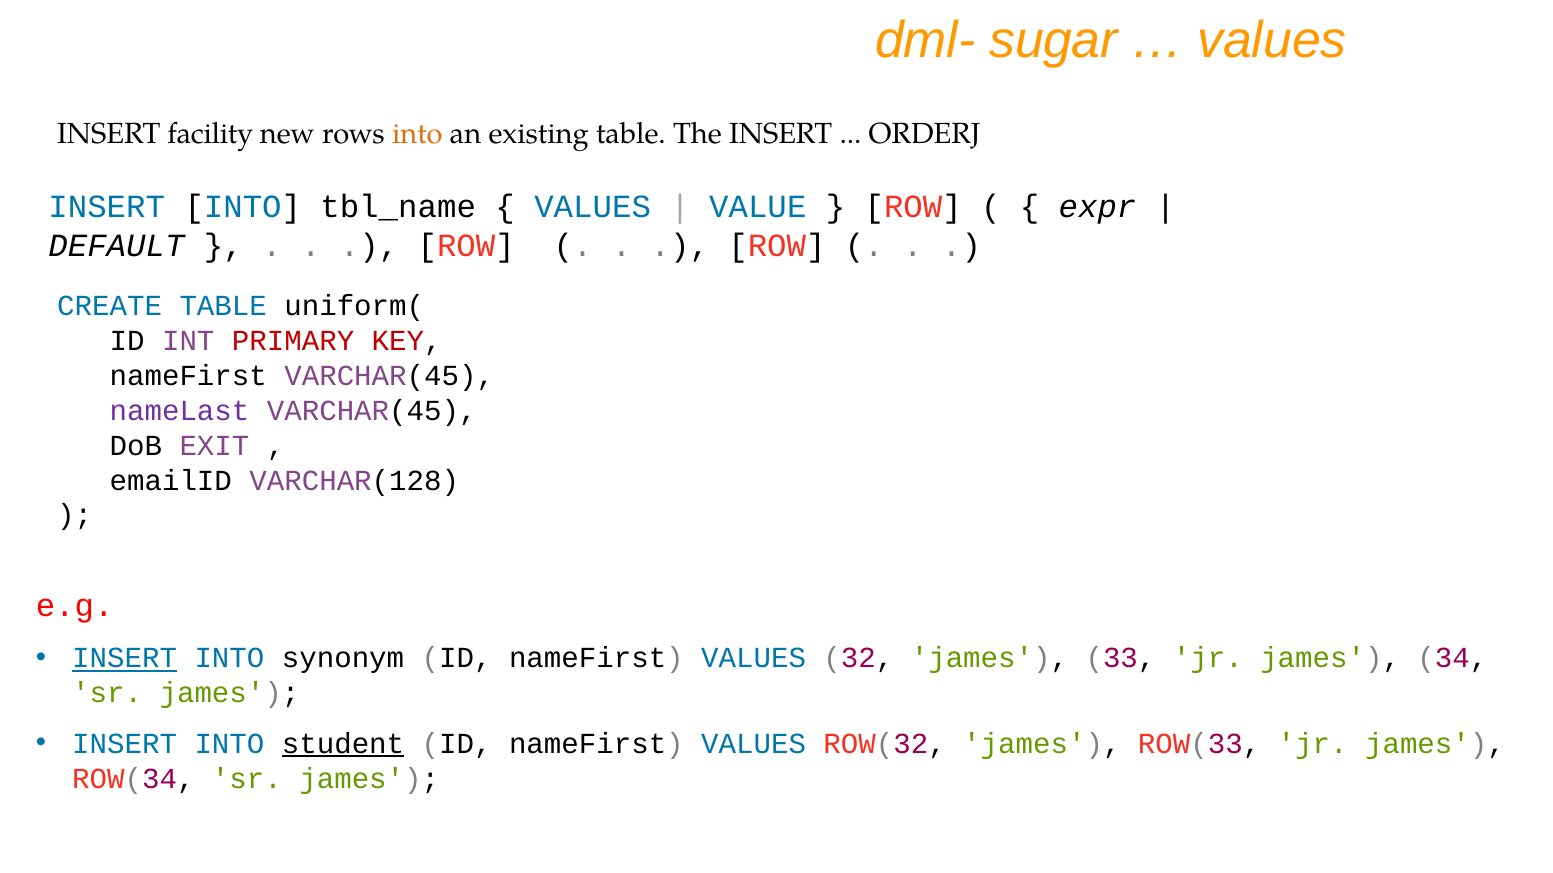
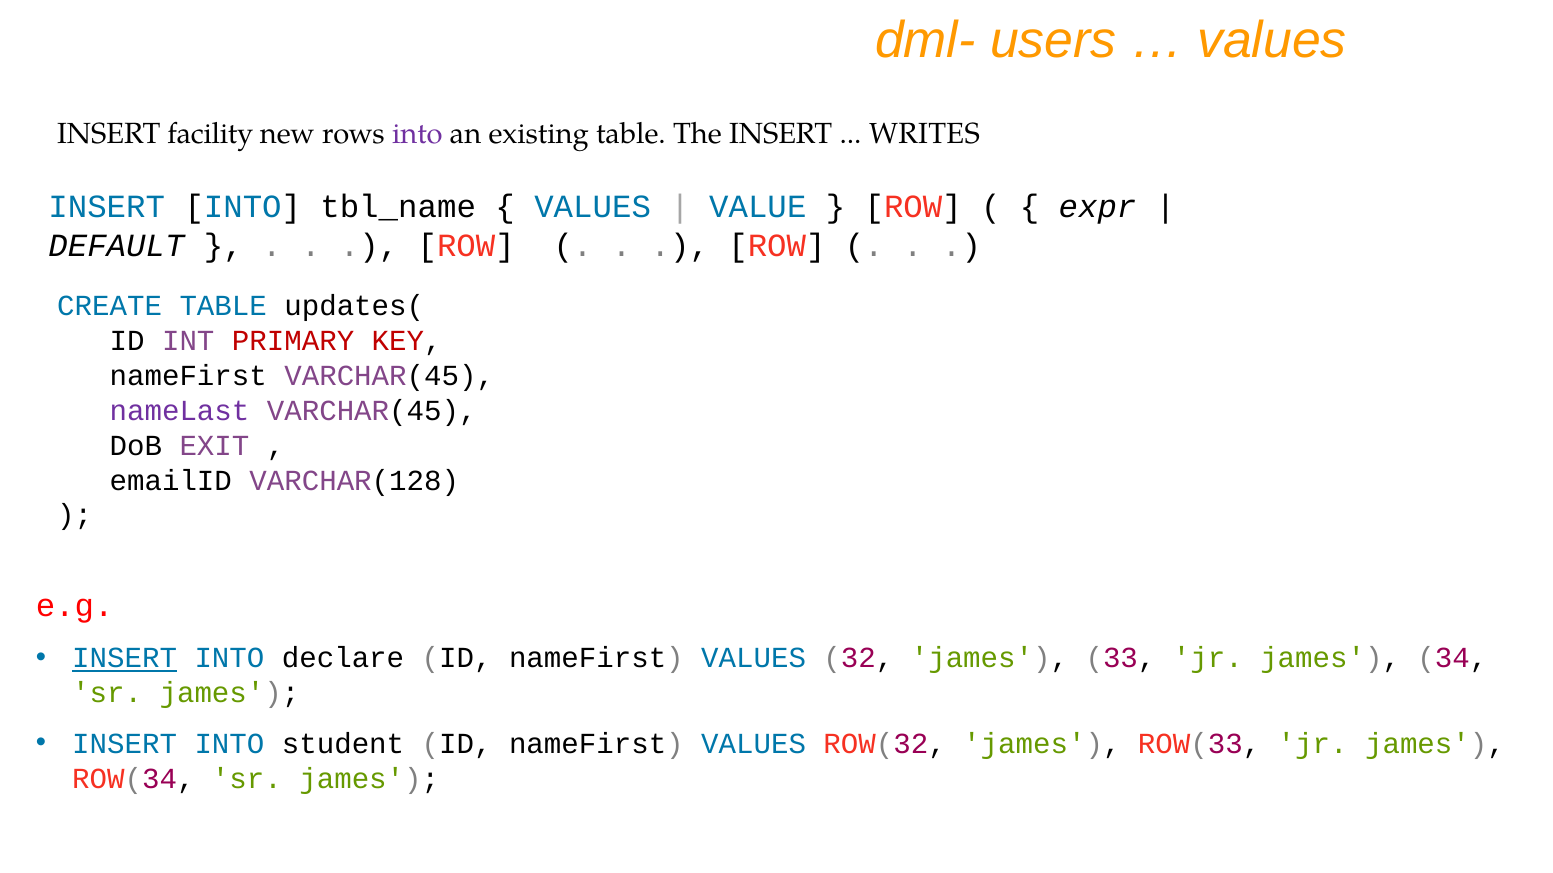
sugar: sugar -> users
into at (417, 134) colour: orange -> purple
ORDERJ: ORDERJ -> WRITES
uniform(: uniform( -> updates(
synonym: synonym -> declare
student underline: present -> none
